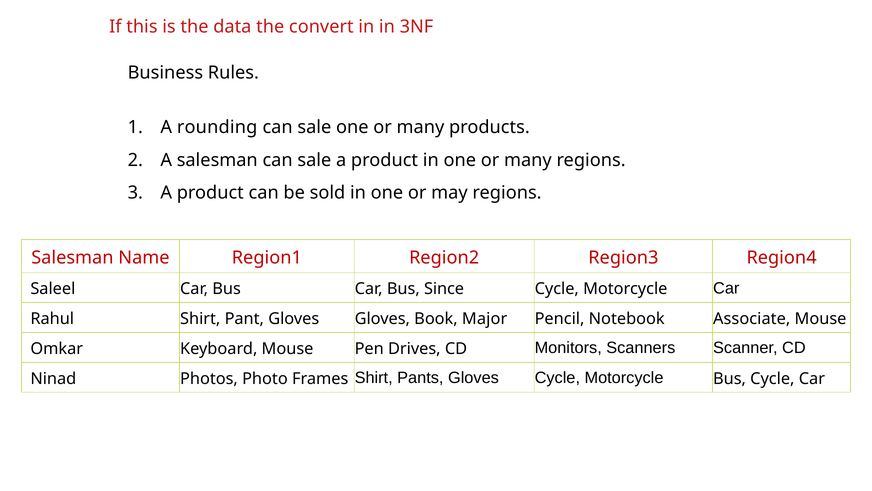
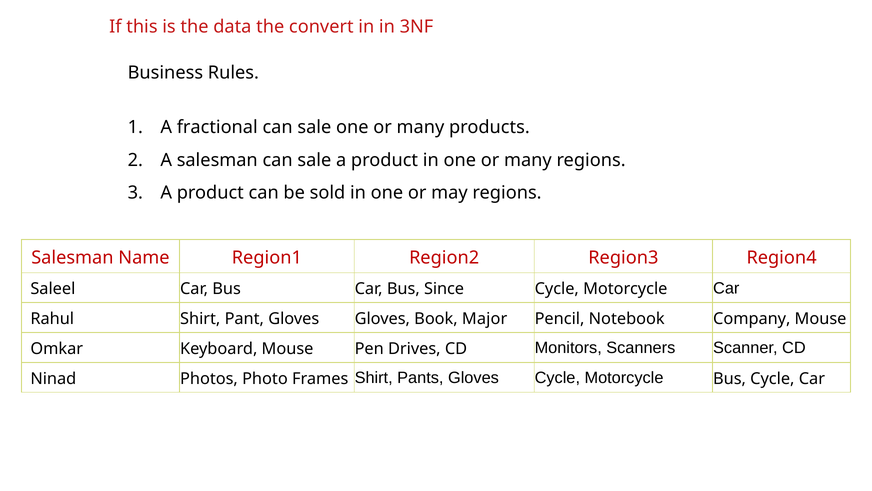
rounding: rounding -> fractional
Associate: Associate -> Company
